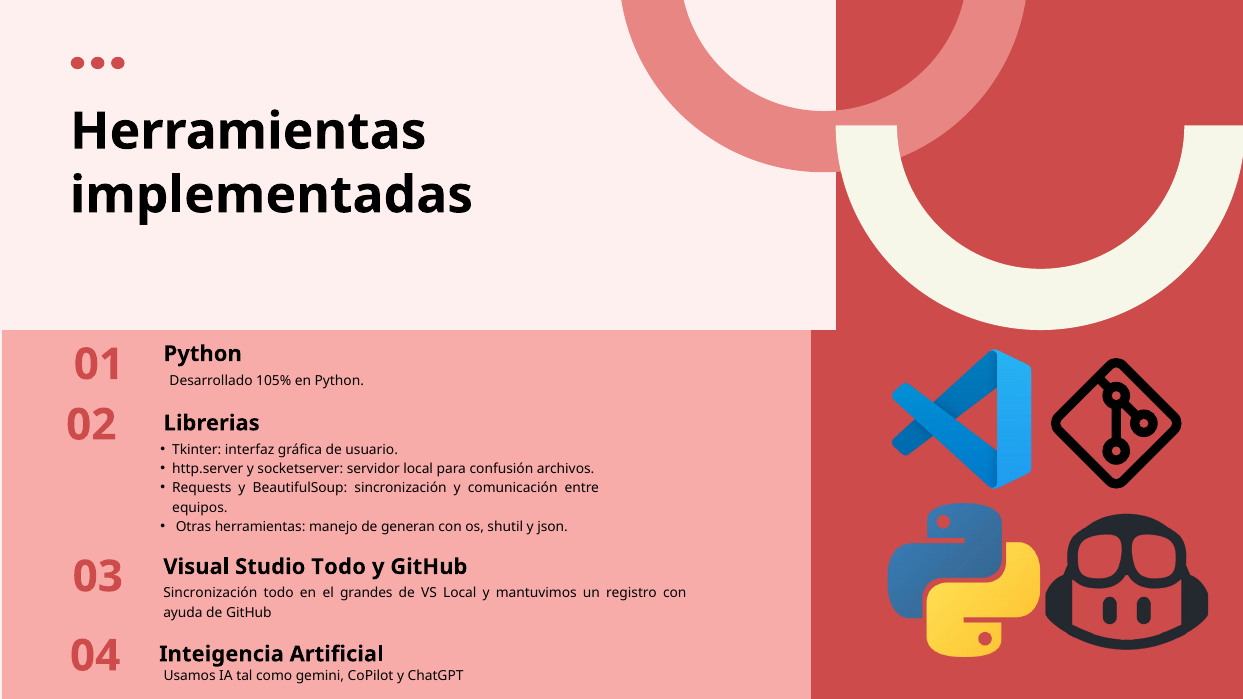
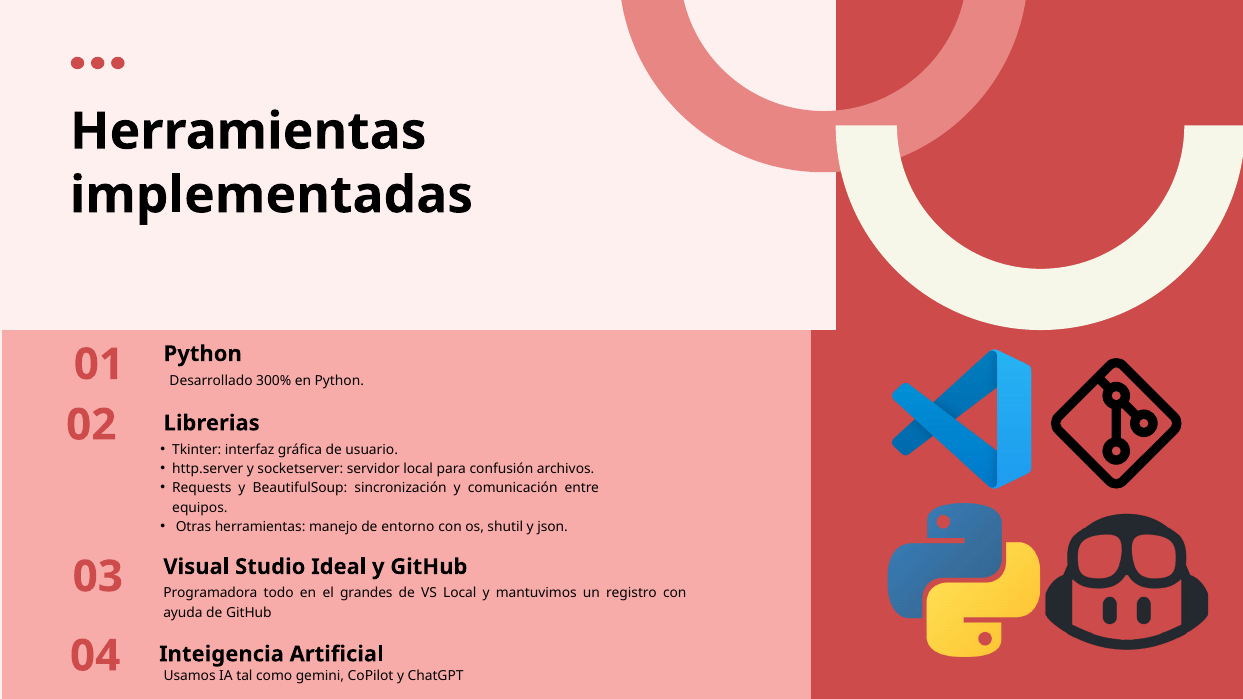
105%: 105% -> 300%
generan: generan -> entorno
Studio Todo: Todo -> Ideal
Sincronización at (210, 593): Sincronización -> Programadora
